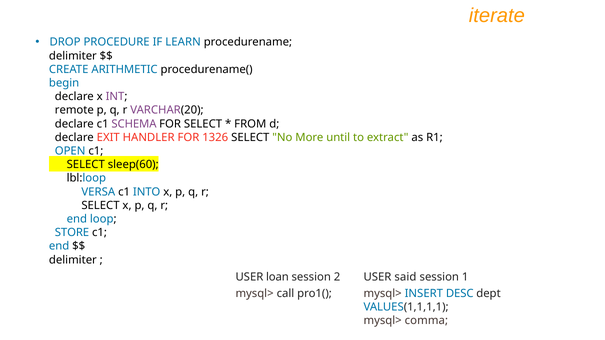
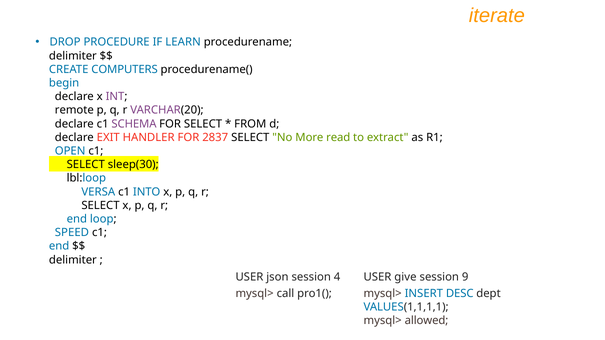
ARITHMETIC: ARITHMETIC -> COMPUTERS
1326: 1326 -> 2837
until: until -> read
sleep(60: sleep(60 -> sleep(30
STORE: STORE -> SPEED
loan: loan -> json
2: 2 -> 4
said: said -> give
1: 1 -> 9
comma: comma -> allowed
